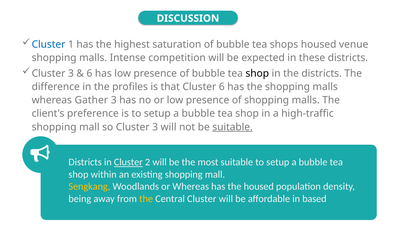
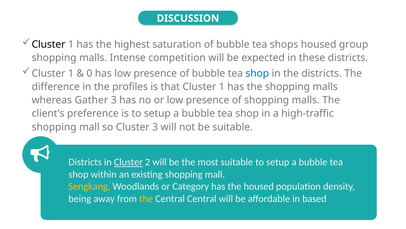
Cluster at (49, 44) colour: blue -> black
venue: venue -> group
3 at (71, 73): 3 -> 1
6 at (89, 73): 6 -> 0
shop at (257, 73) colour: black -> blue
that Cluster 6: 6 -> 1
suitable at (233, 127) underline: present -> none
or Whereas: Whereas -> Category
Central Cluster: Cluster -> Central
